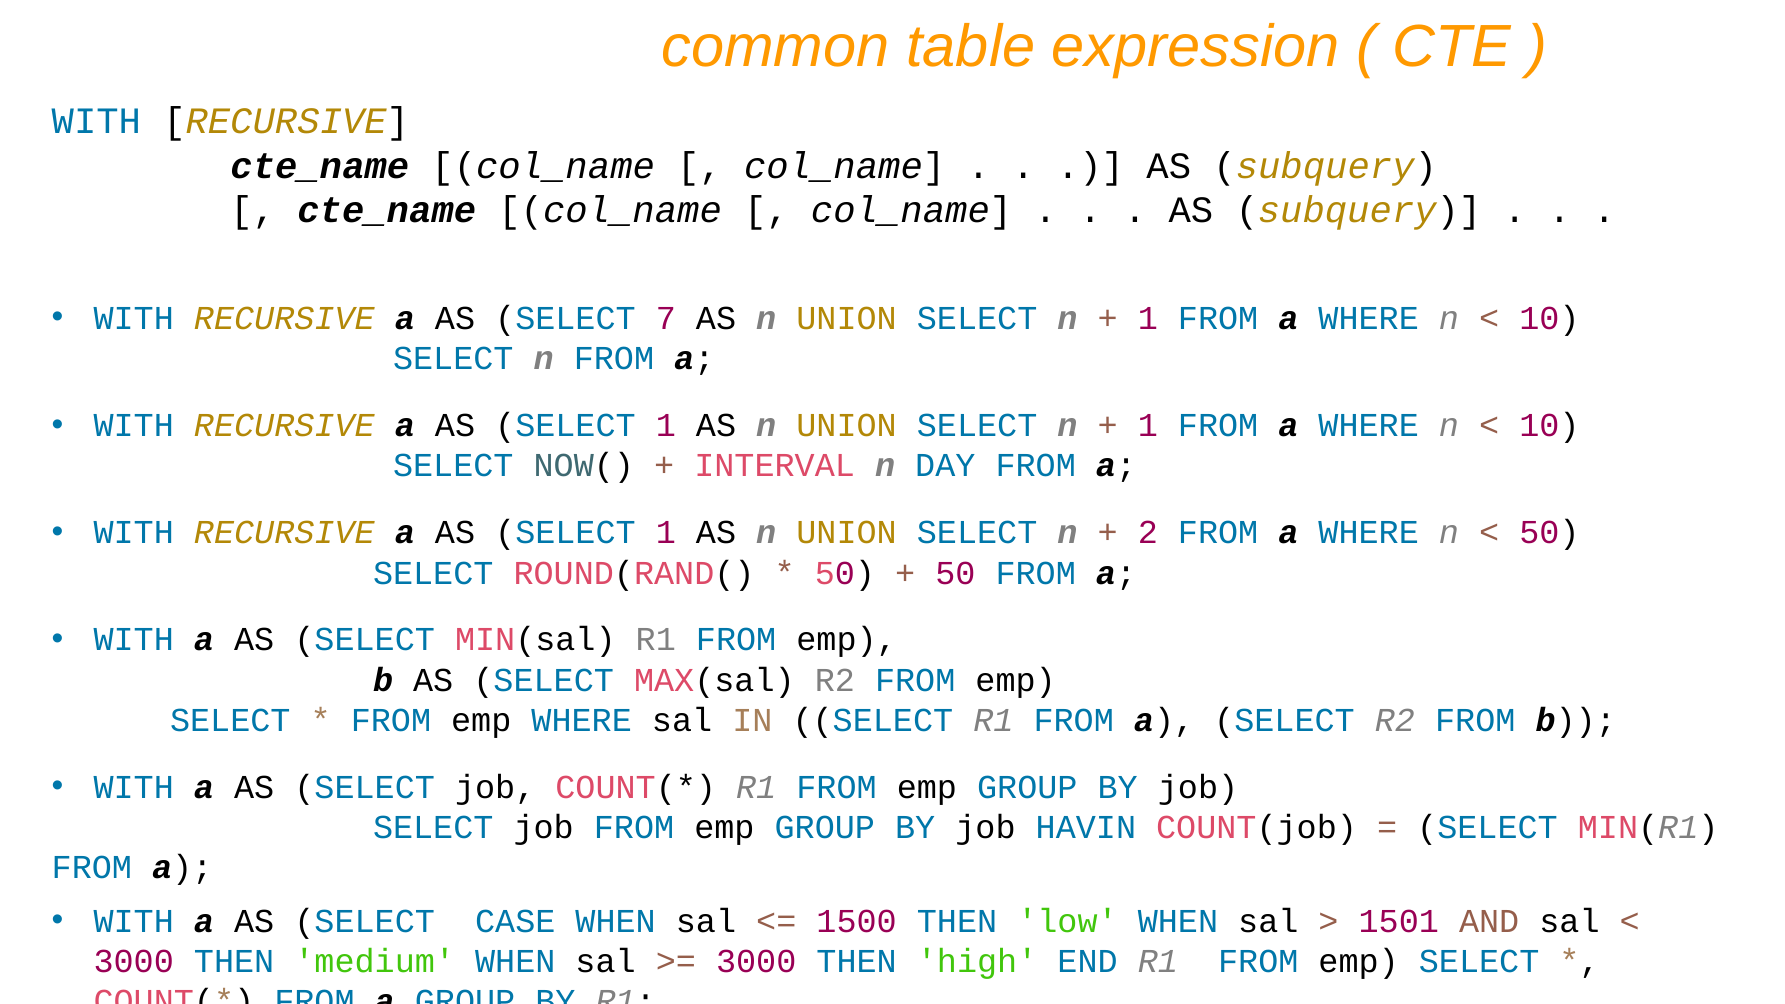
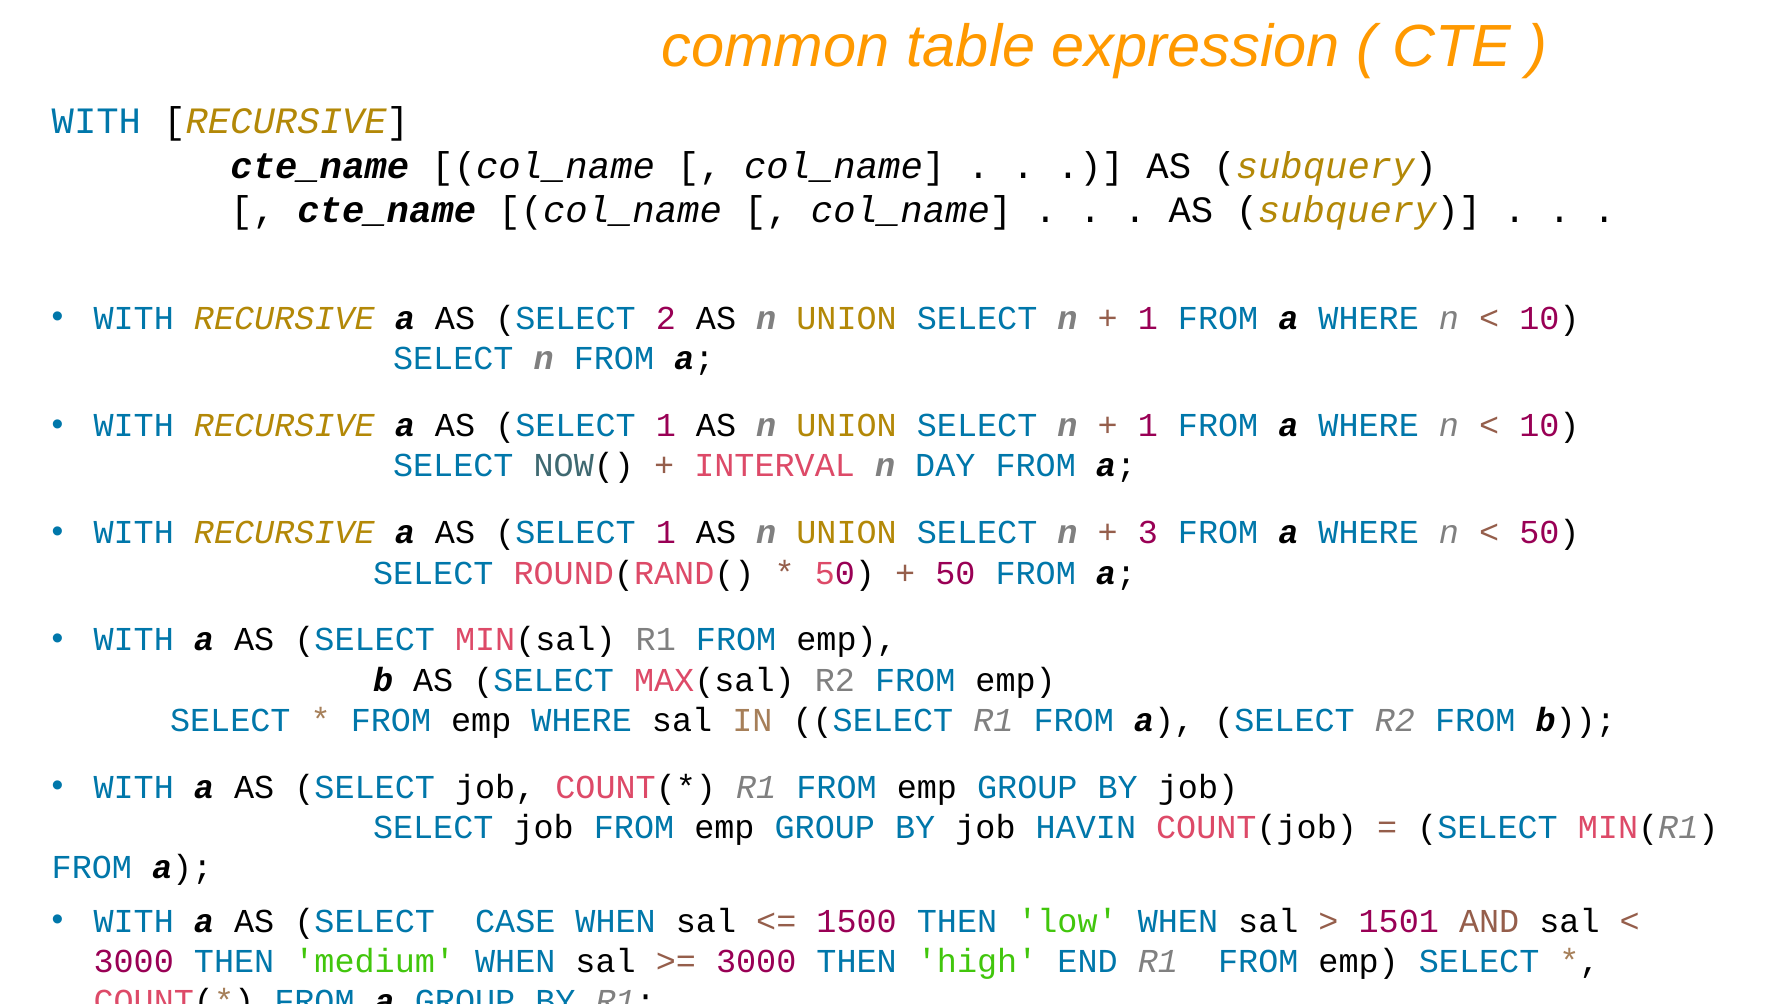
7: 7 -> 2
2: 2 -> 3
